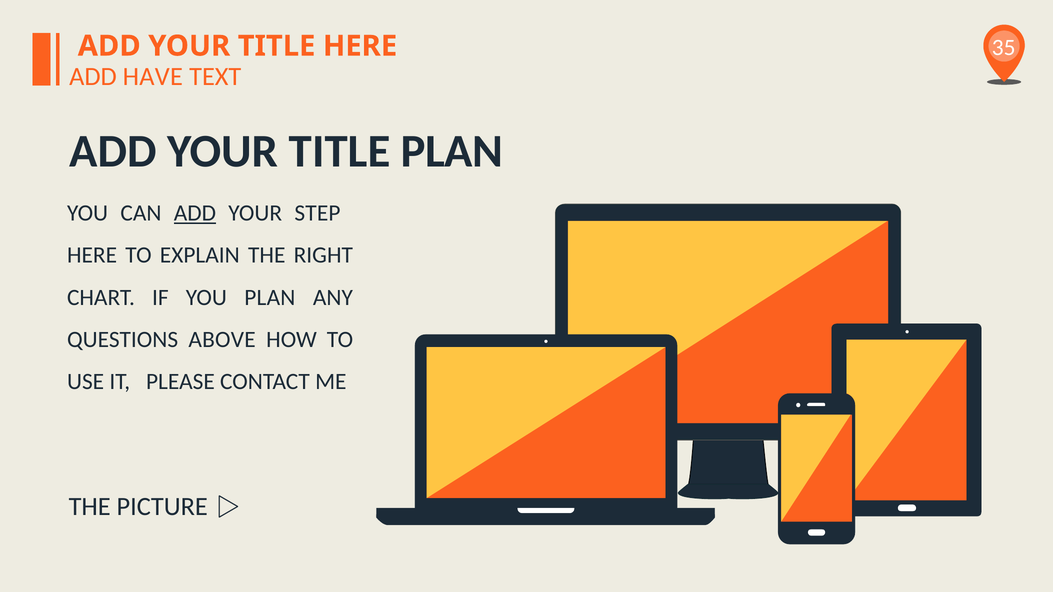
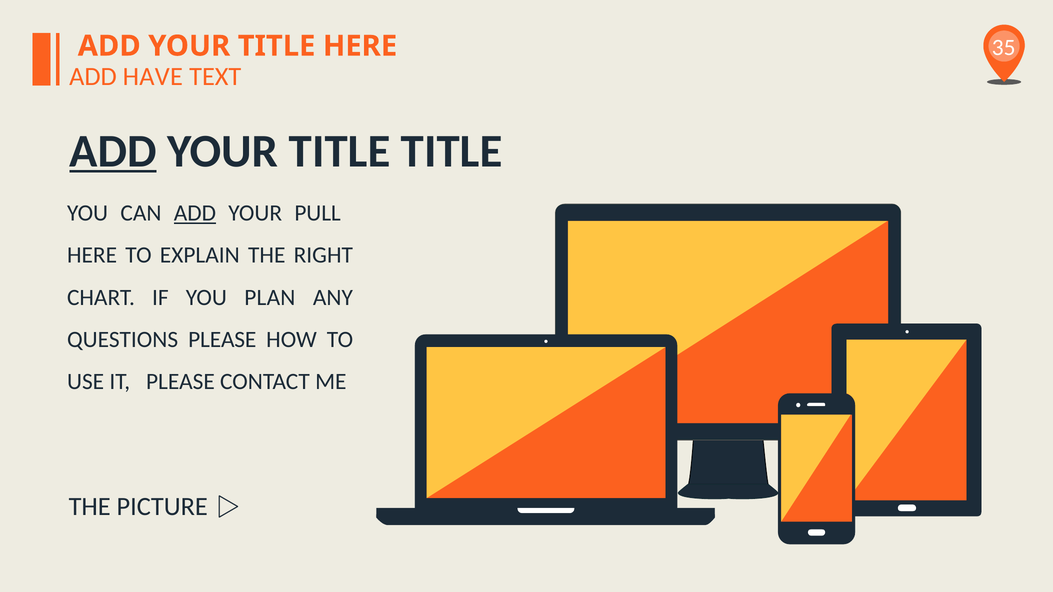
ADD at (113, 151) underline: none -> present
TITLE PLAN: PLAN -> TITLE
STEP: STEP -> PULL
QUESTIONS ABOVE: ABOVE -> PLEASE
